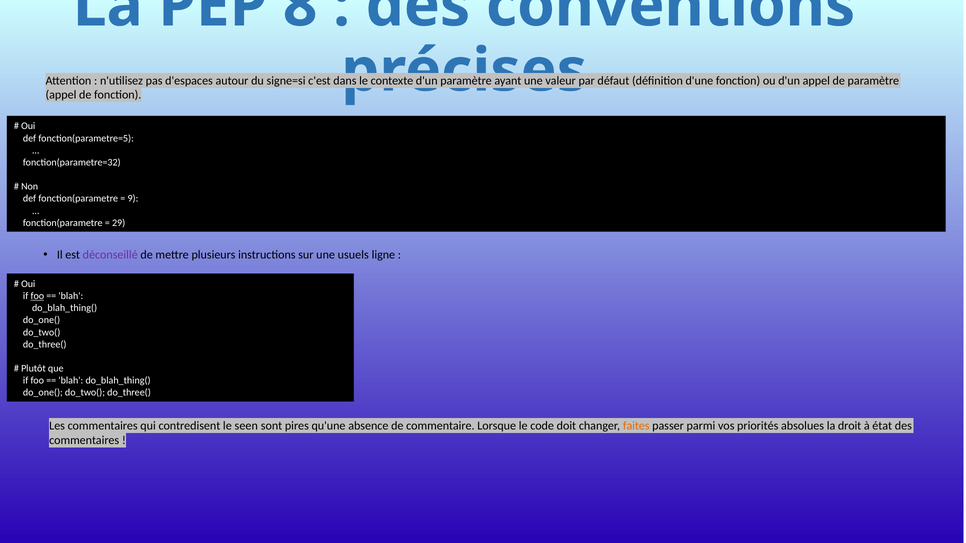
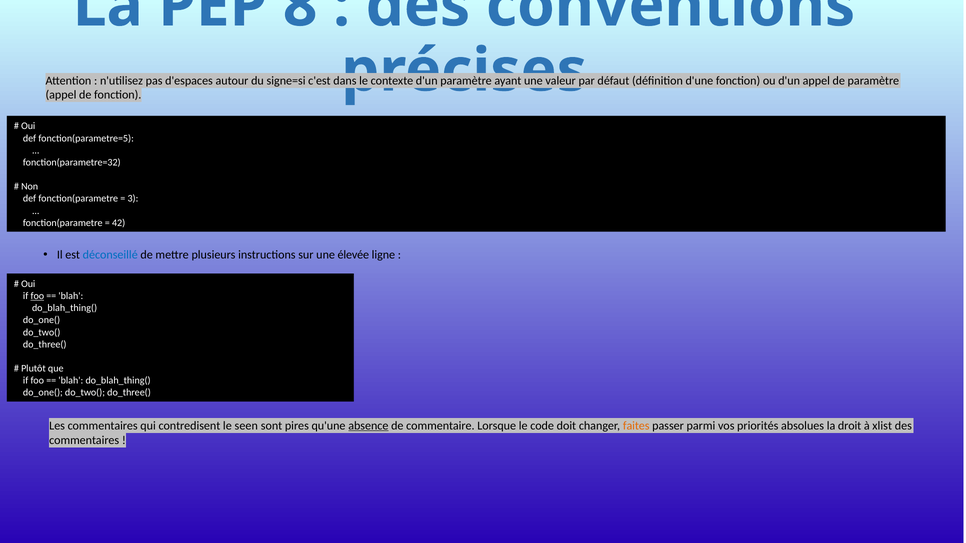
9: 9 -> 3
29: 29 -> 42
déconseillé colour: purple -> blue
usuels: usuels -> élevée
absence underline: none -> present
état: état -> xlist
